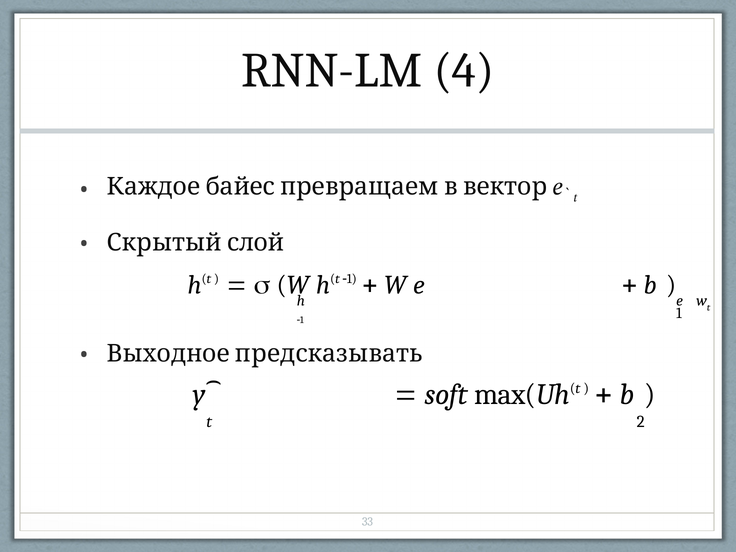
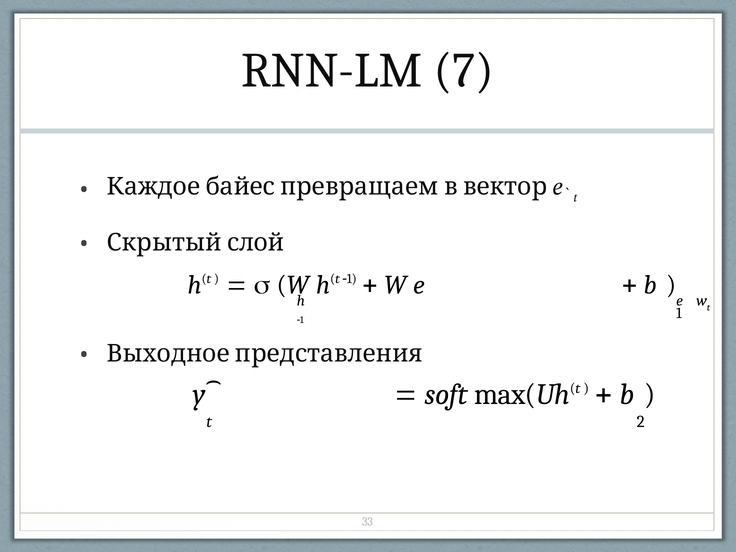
4: 4 -> 7
предсказывать: предсказывать -> представления
